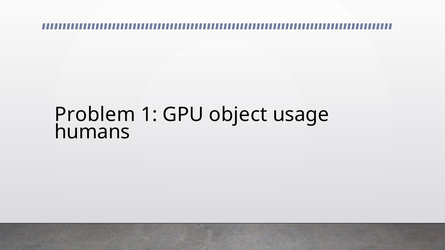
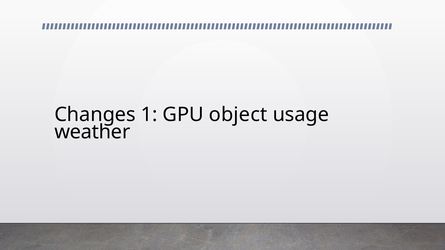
Problem: Problem -> Changes
humans: humans -> weather
